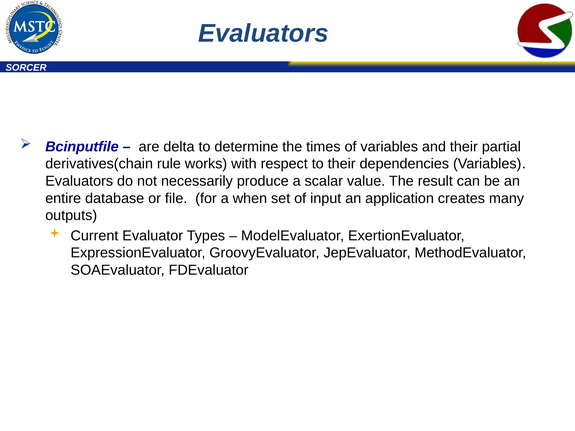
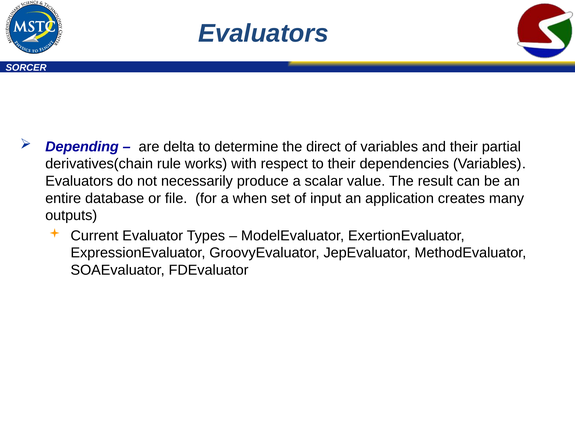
Bcinputfile: Bcinputfile -> Depending
times: times -> direct
